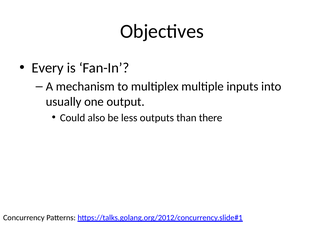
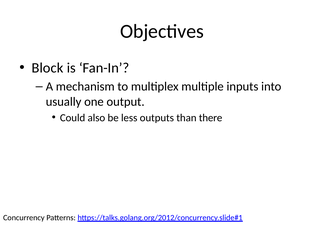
Every: Every -> Block
